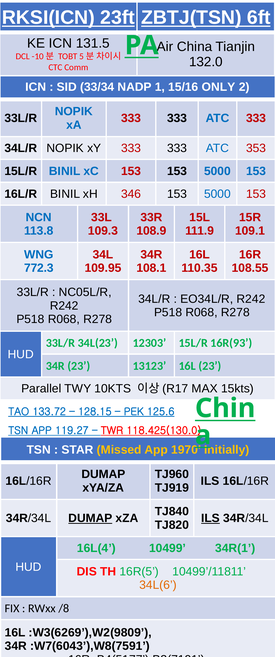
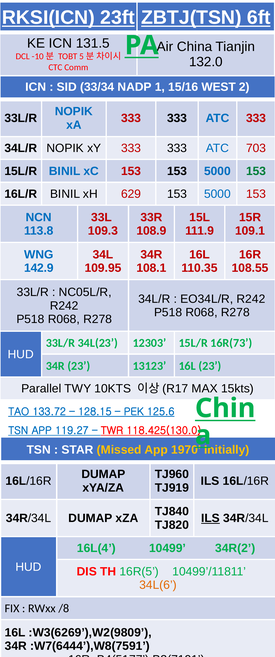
ONLY: ONLY -> WEST
353: 353 -> 703
153 at (256, 171) colour: blue -> green
346: 346 -> 629
772.3: 772.3 -> 142.9
16R(93: 16R(93 -> 16R(73
DUMAP at (90, 519) underline: present -> none
34R(1: 34R(1 -> 34R(2
:W7(6043’),W8(7591: :W7(6043’),W8(7591 -> :W7(6444’),W8(7591
